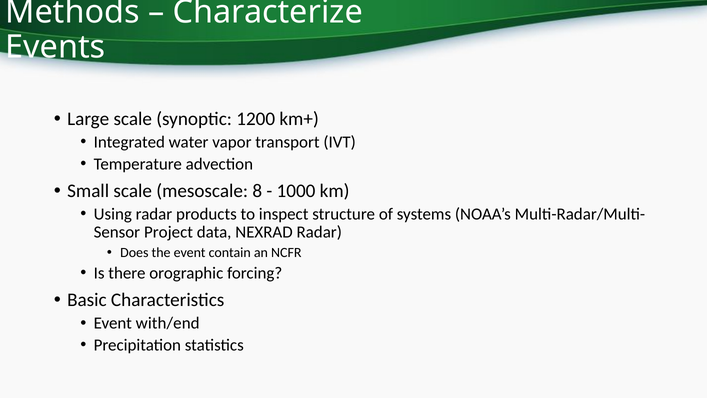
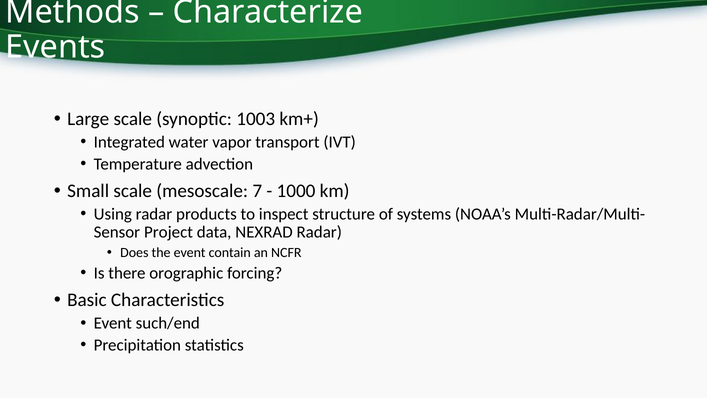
1200: 1200 -> 1003
8: 8 -> 7
with/end: with/end -> such/end
